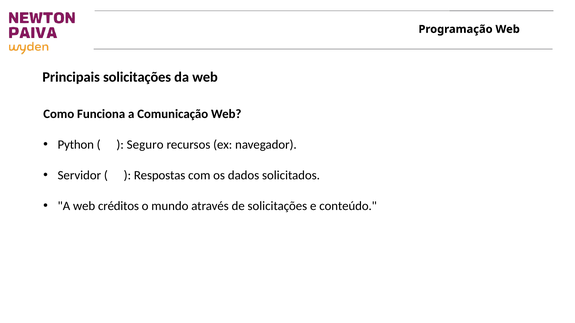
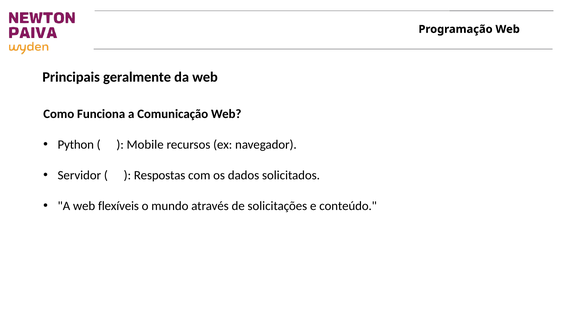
Principais solicitações: solicitações -> geralmente
Seguro: Seguro -> Mobile
créditos: créditos -> flexíveis
